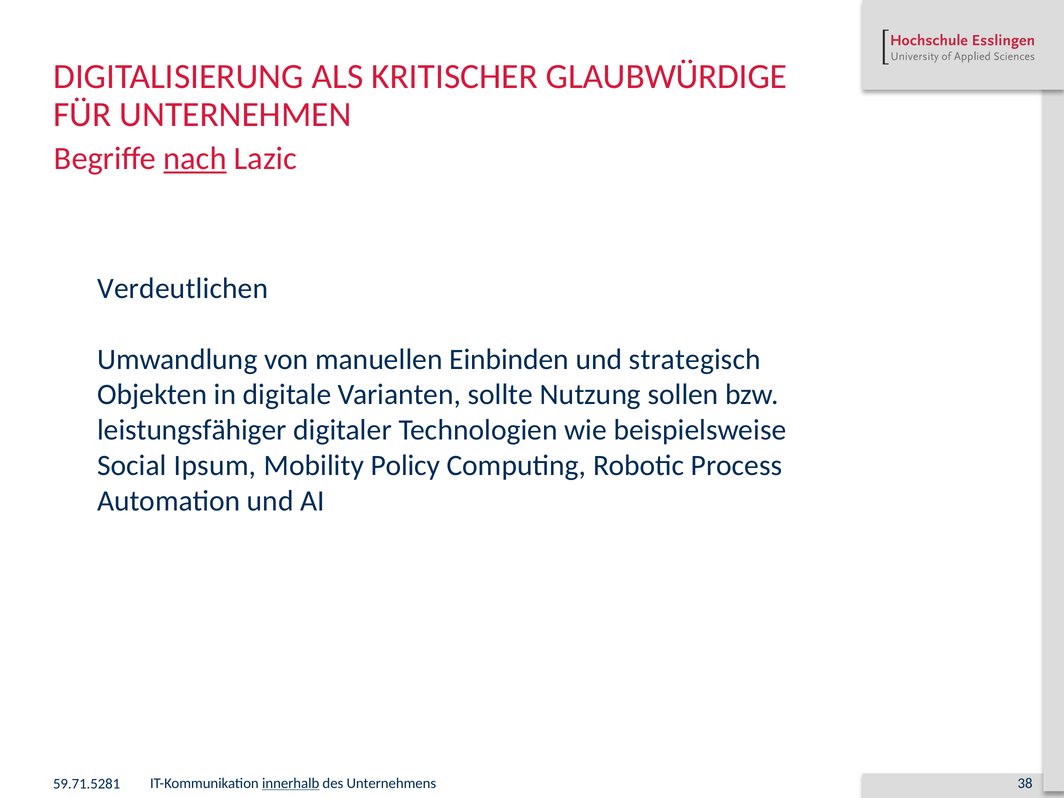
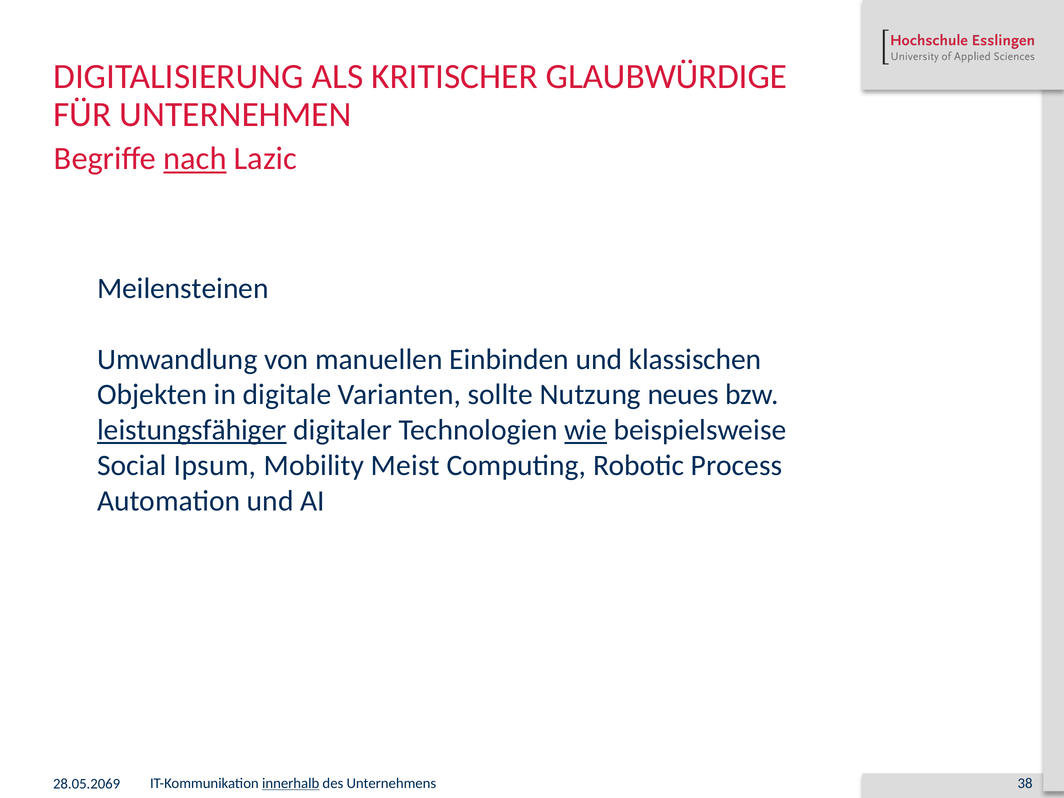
Verdeutlichen: Verdeutlichen -> Meilensteinen
strategisch: strategisch -> klassischen
sollen: sollen -> neues
leistungsfähiger underline: none -> present
wie underline: none -> present
Policy: Policy -> Meist
59.71.5281: 59.71.5281 -> 28.05.2069
